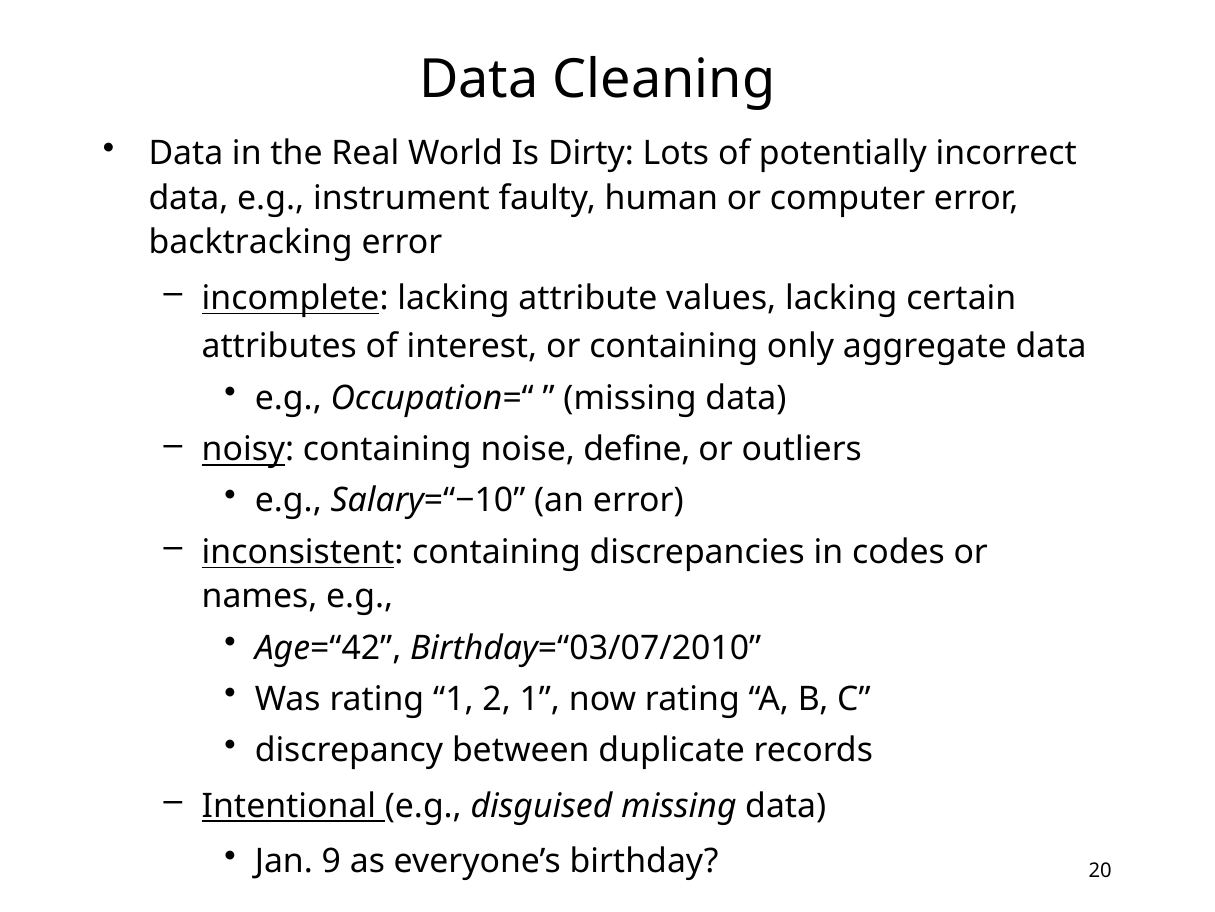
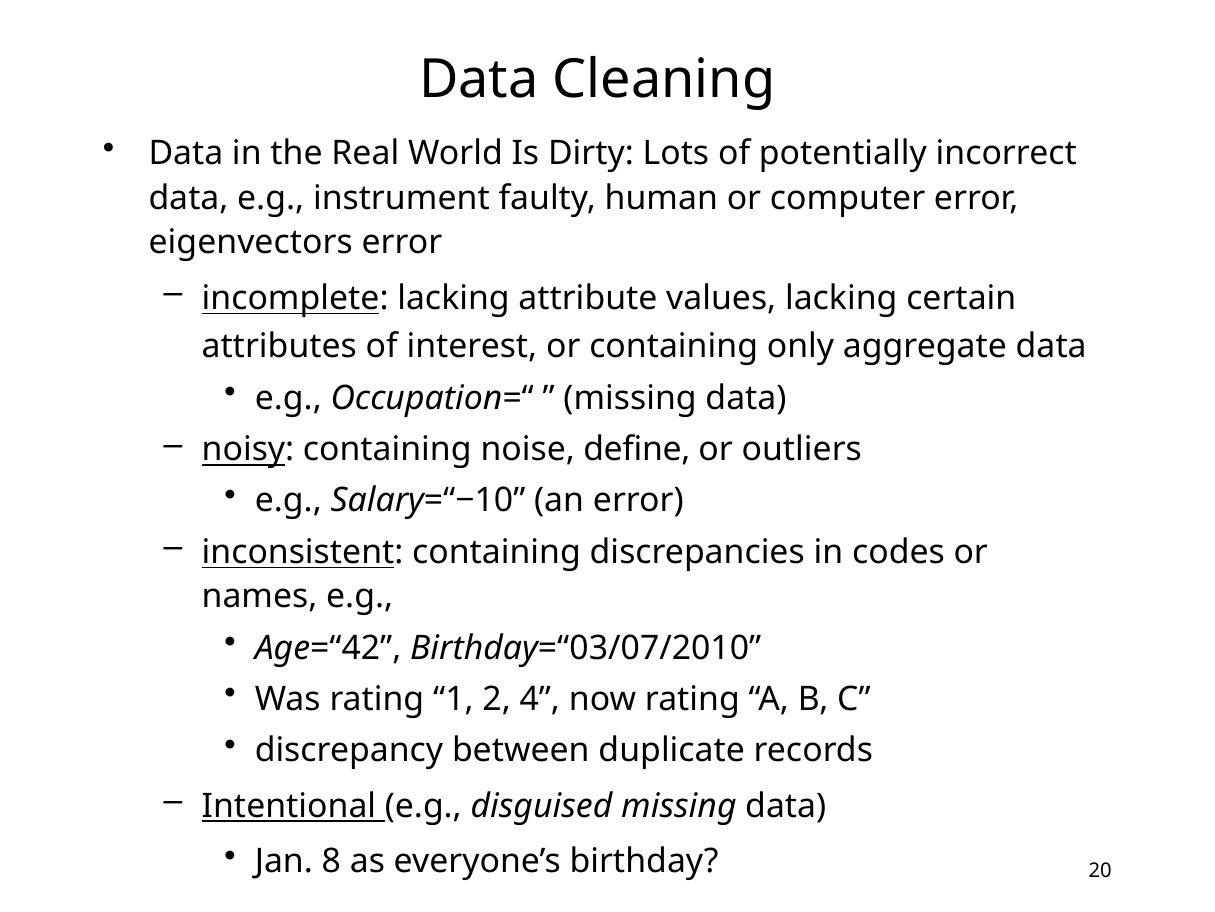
backtracking: backtracking -> eigenvectors
2 1: 1 -> 4
9: 9 -> 8
